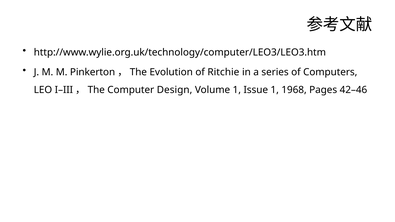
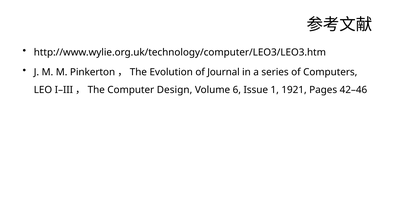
Ritchie: Ritchie -> Journal
Volume 1: 1 -> 6
1968: 1968 -> 1921
